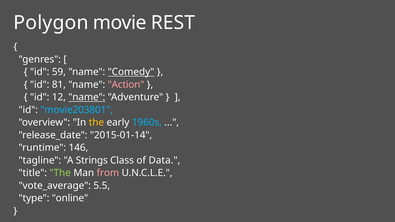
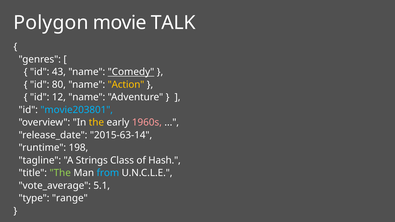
REST: REST -> TALK
59: 59 -> 43
81: 81 -> 80
Action colour: pink -> yellow
name at (87, 97) underline: present -> none
1960s colour: light blue -> pink
2015-01-14: 2015-01-14 -> 2015-63-14
146: 146 -> 198
Data: Data -> Hash
from colour: pink -> light blue
5.5: 5.5 -> 5.1
online: online -> range
